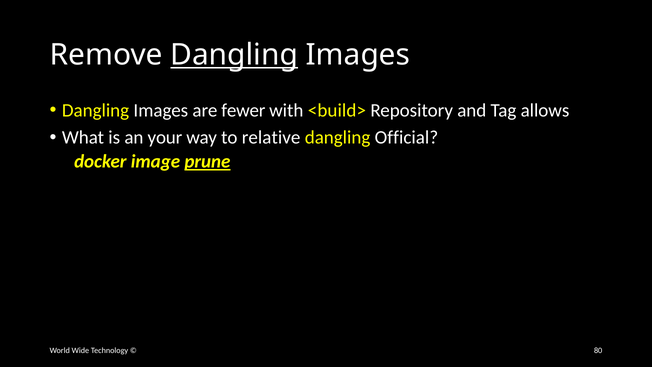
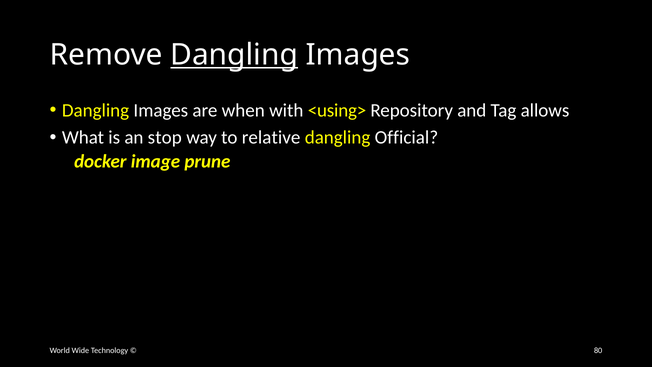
fewer: fewer -> when
<build>: <build> -> <using>
your: your -> stop
prune underline: present -> none
